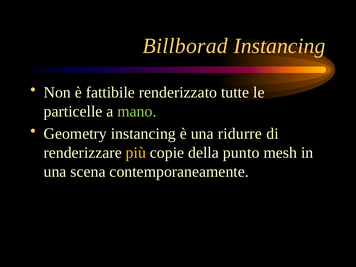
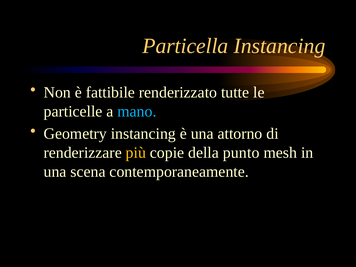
Billborad: Billborad -> Particella
mano colour: light green -> light blue
ridurre: ridurre -> attorno
